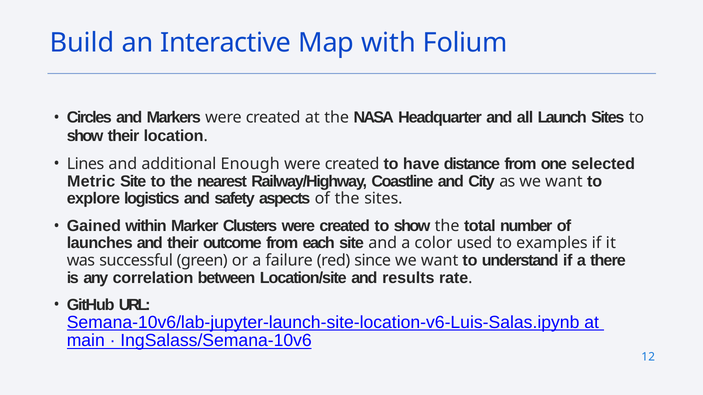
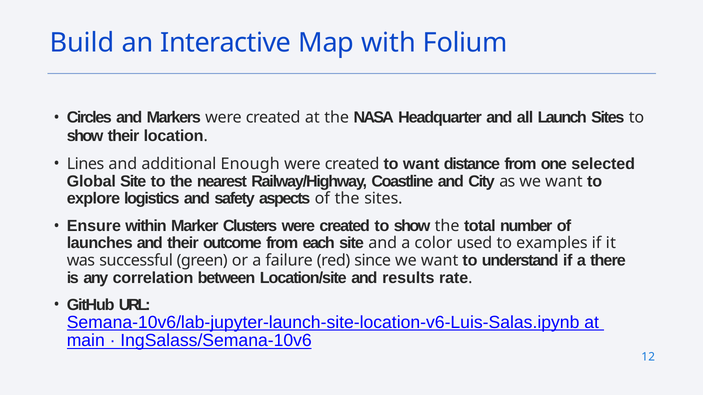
to have: have -> want
Metric: Metric -> Global
Gained: Gained -> Ensure
